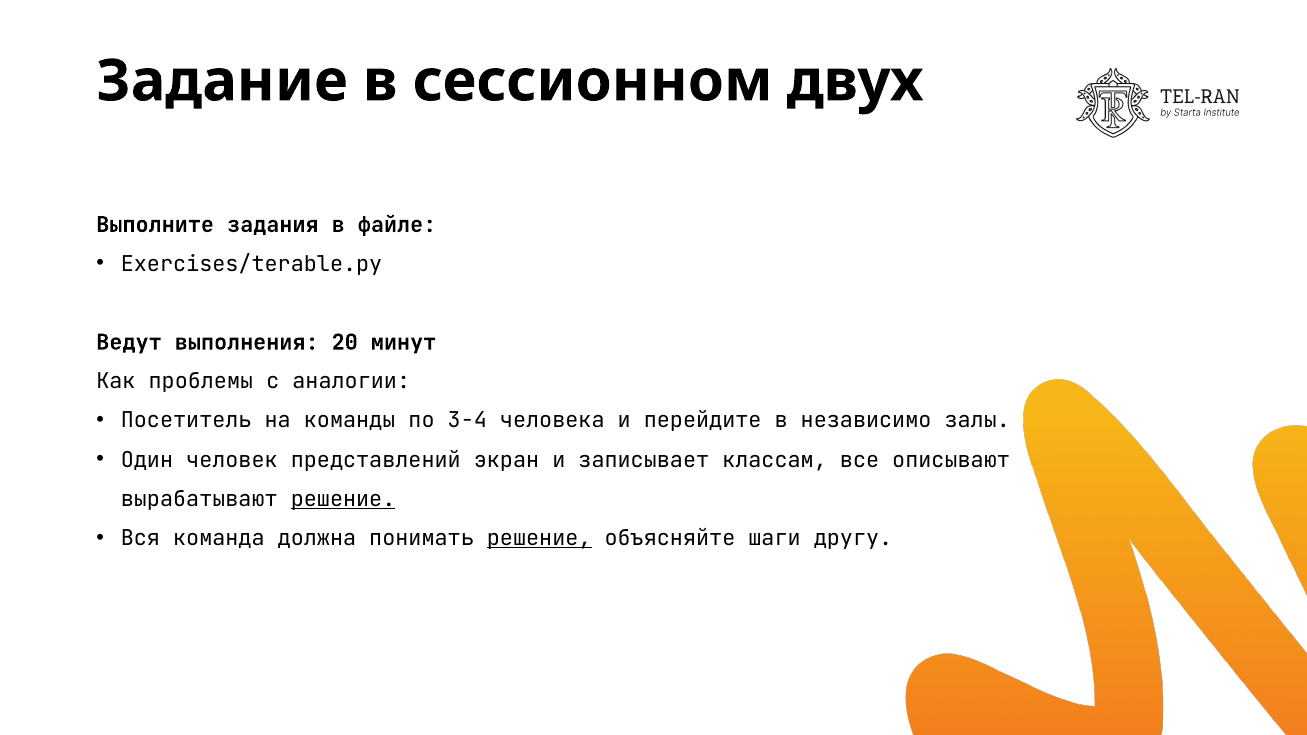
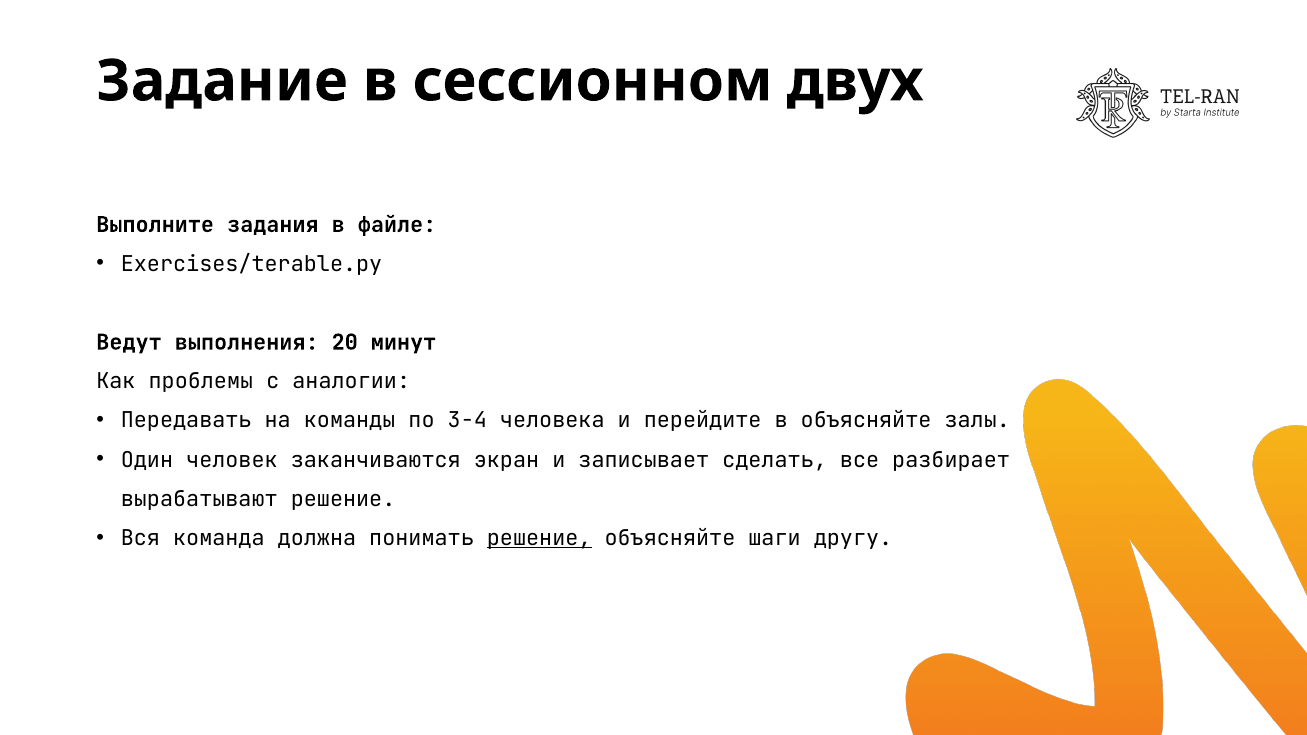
Посетитель: Посетитель -> Передавать
в независимо: независимо -> объясняйте
представлений: представлений -> заканчиваются
классам: классам -> сделать
описывают: описывают -> разбирает
решение at (343, 499) underline: present -> none
